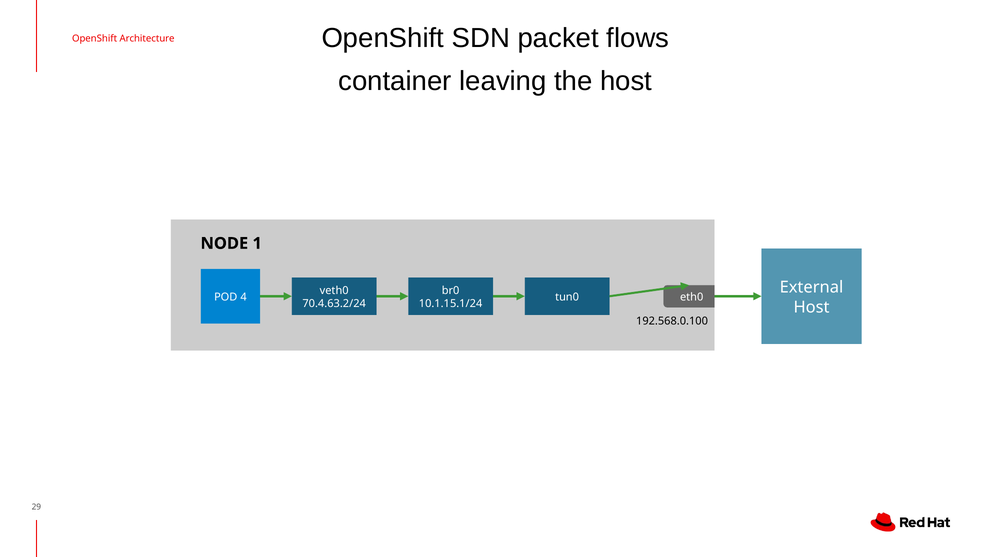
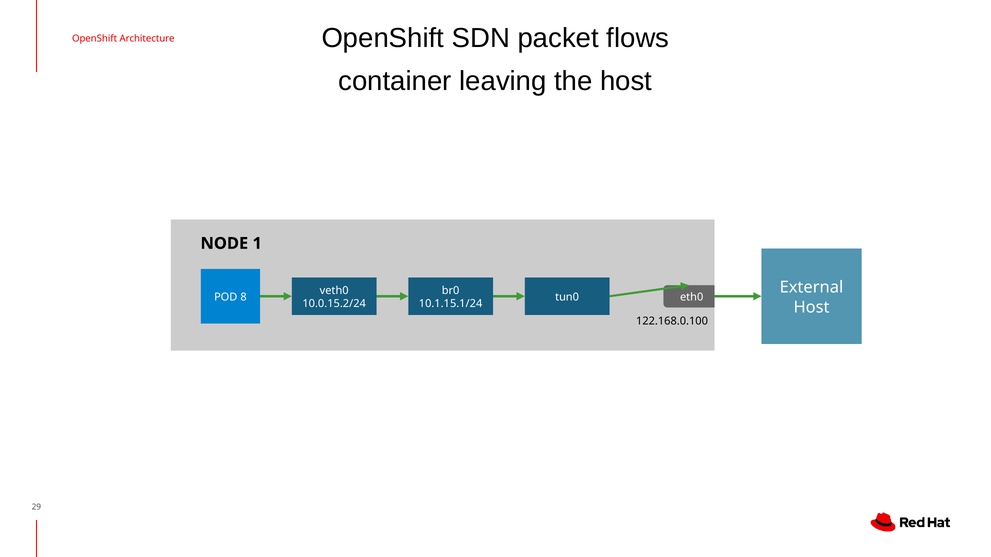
4: 4 -> 8
70.4.63.2/24: 70.4.63.2/24 -> 10.0.15.2/24
192.568.0.100: 192.568.0.100 -> 122.168.0.100
